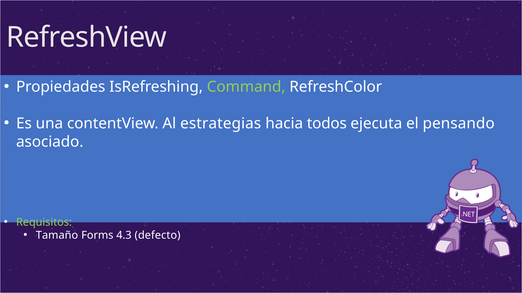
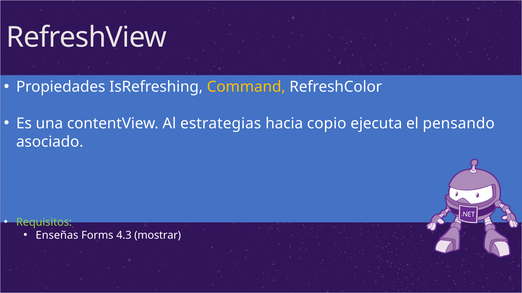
Command colour: light green -> yellow
todos: todos -> copio
Tamaño: Tamaño -> Enseñas
defecto: defecto -> mostrar
